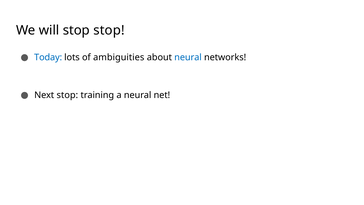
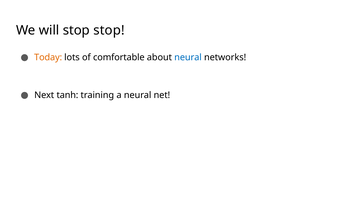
Today colour: blue -> orange
ambiguities: ambiguities -> comfortable
Next stop: stop -> tanh
